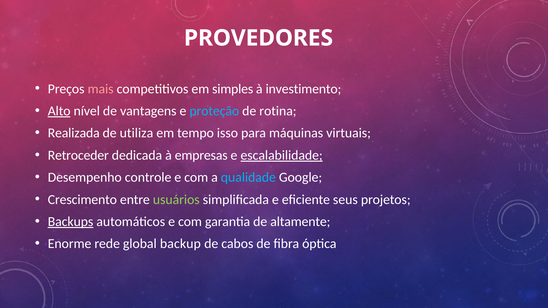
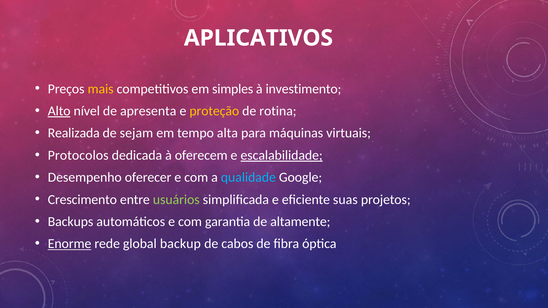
PROVEDORES: PROVEDORES -> APLICATIVOS
mais colour: pink -> yellow
vantagens: vantagens -> apresenta
proteção colour: light blue -> yellow
utiliza: utiliza -> sejam
isso: isso -> alta
Retroceder: Retroceder -> Protocolos
empresas: empresas -> oferecem
controle: controle -> oferecer
seus: seus -> suas
Backups underline: present -> none
Enorme underline: none -> present
